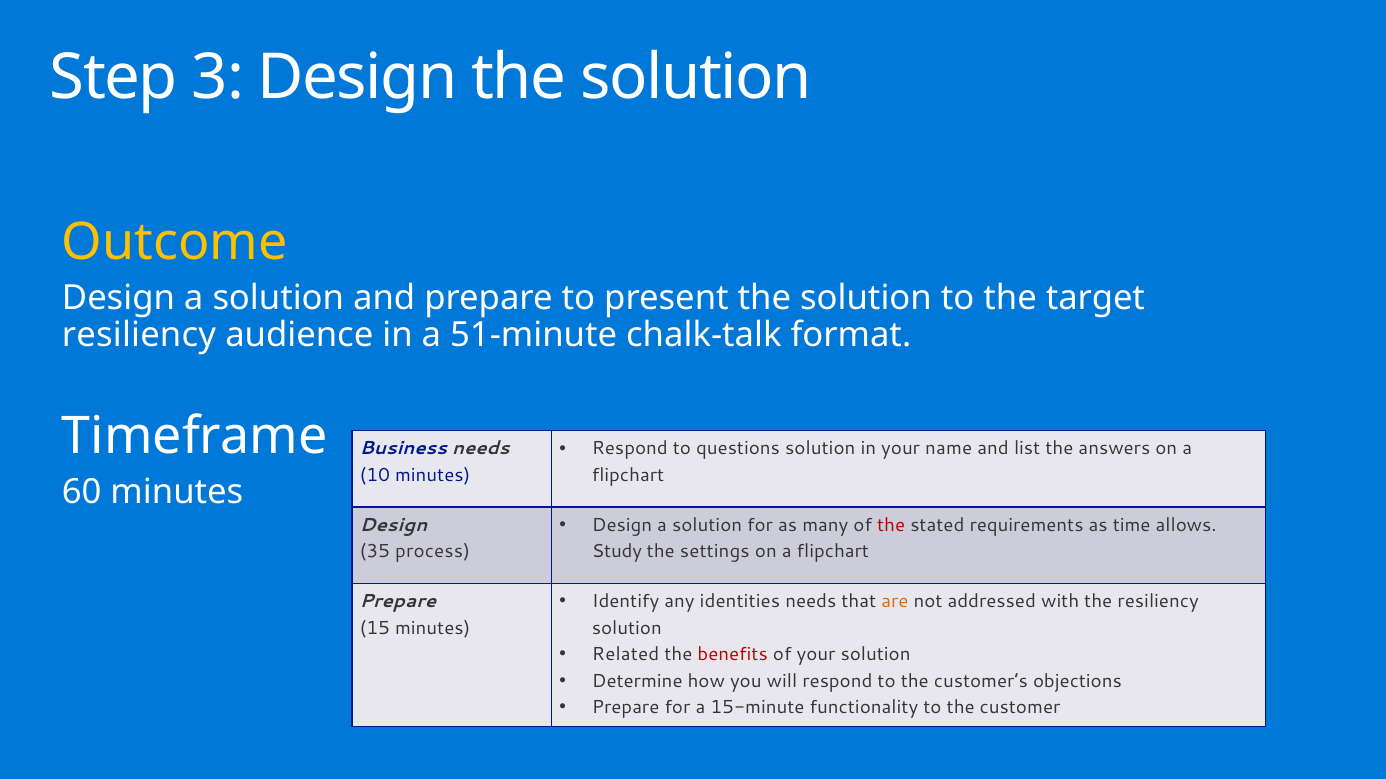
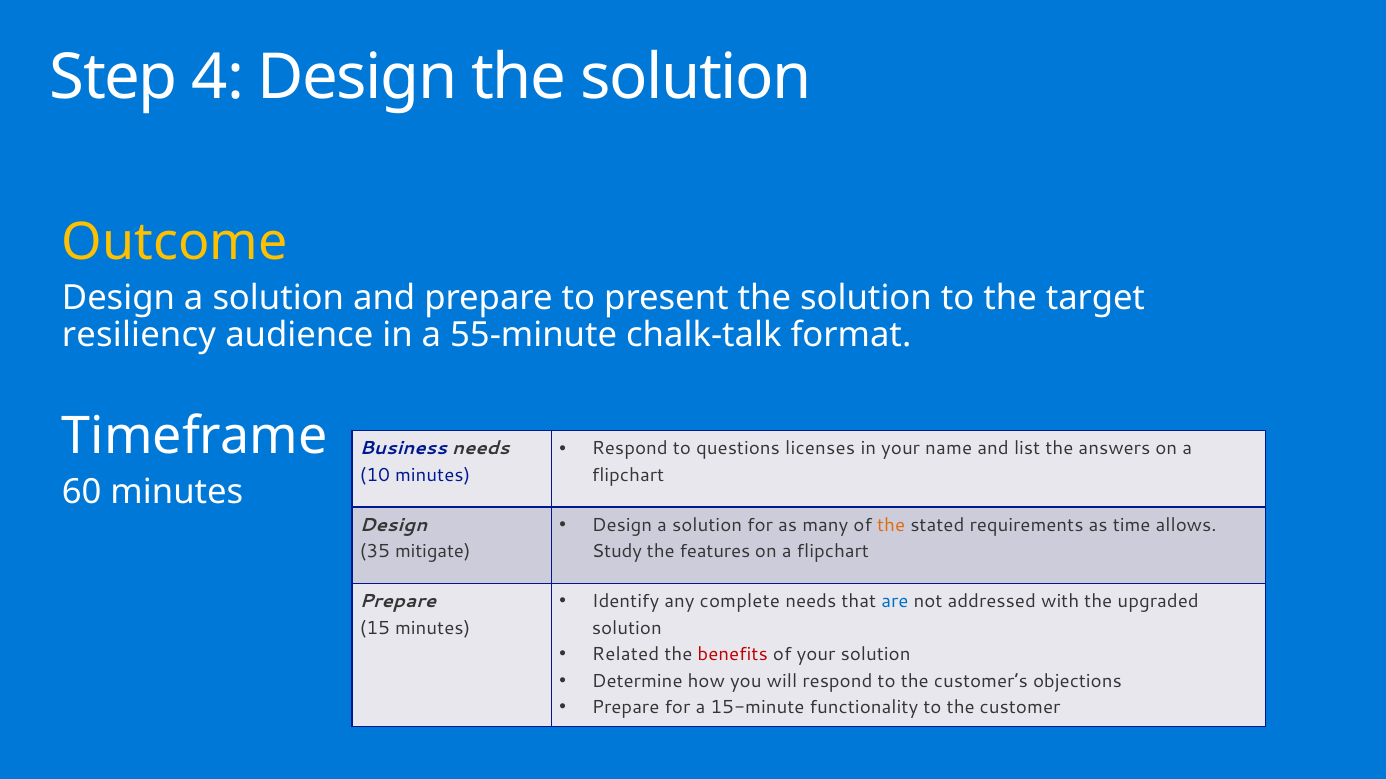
3: 3 -> 4
51-minute: 51-minute -> 55-minute
questions solution: solution -> licenses
the at (891, 526) colour: red -> orange
process: process -> mitigate
settings: settings -> features
identities: identities -> complete
are colour: orange -> blue
the resiliency: resiliency -> upgraded
